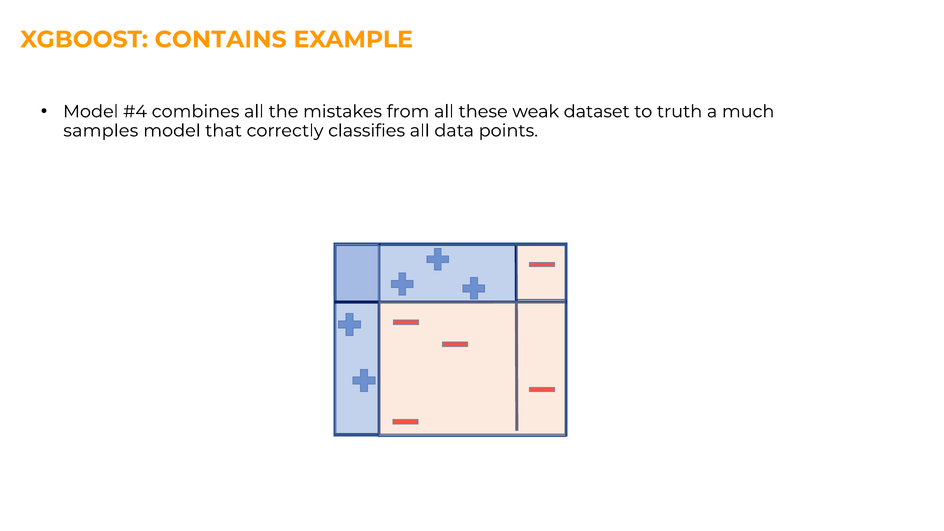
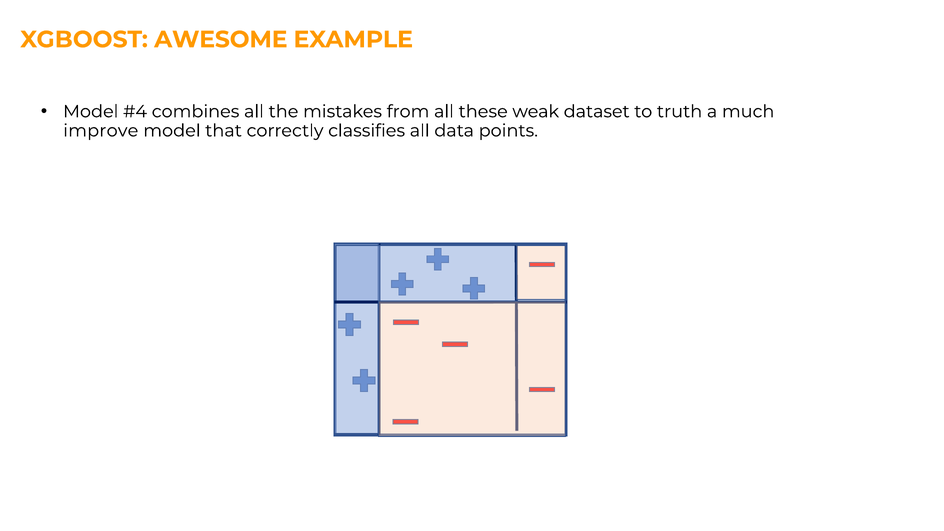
CONTAINS: CONTAINS -> AWESOME
samples: samples -> improve
